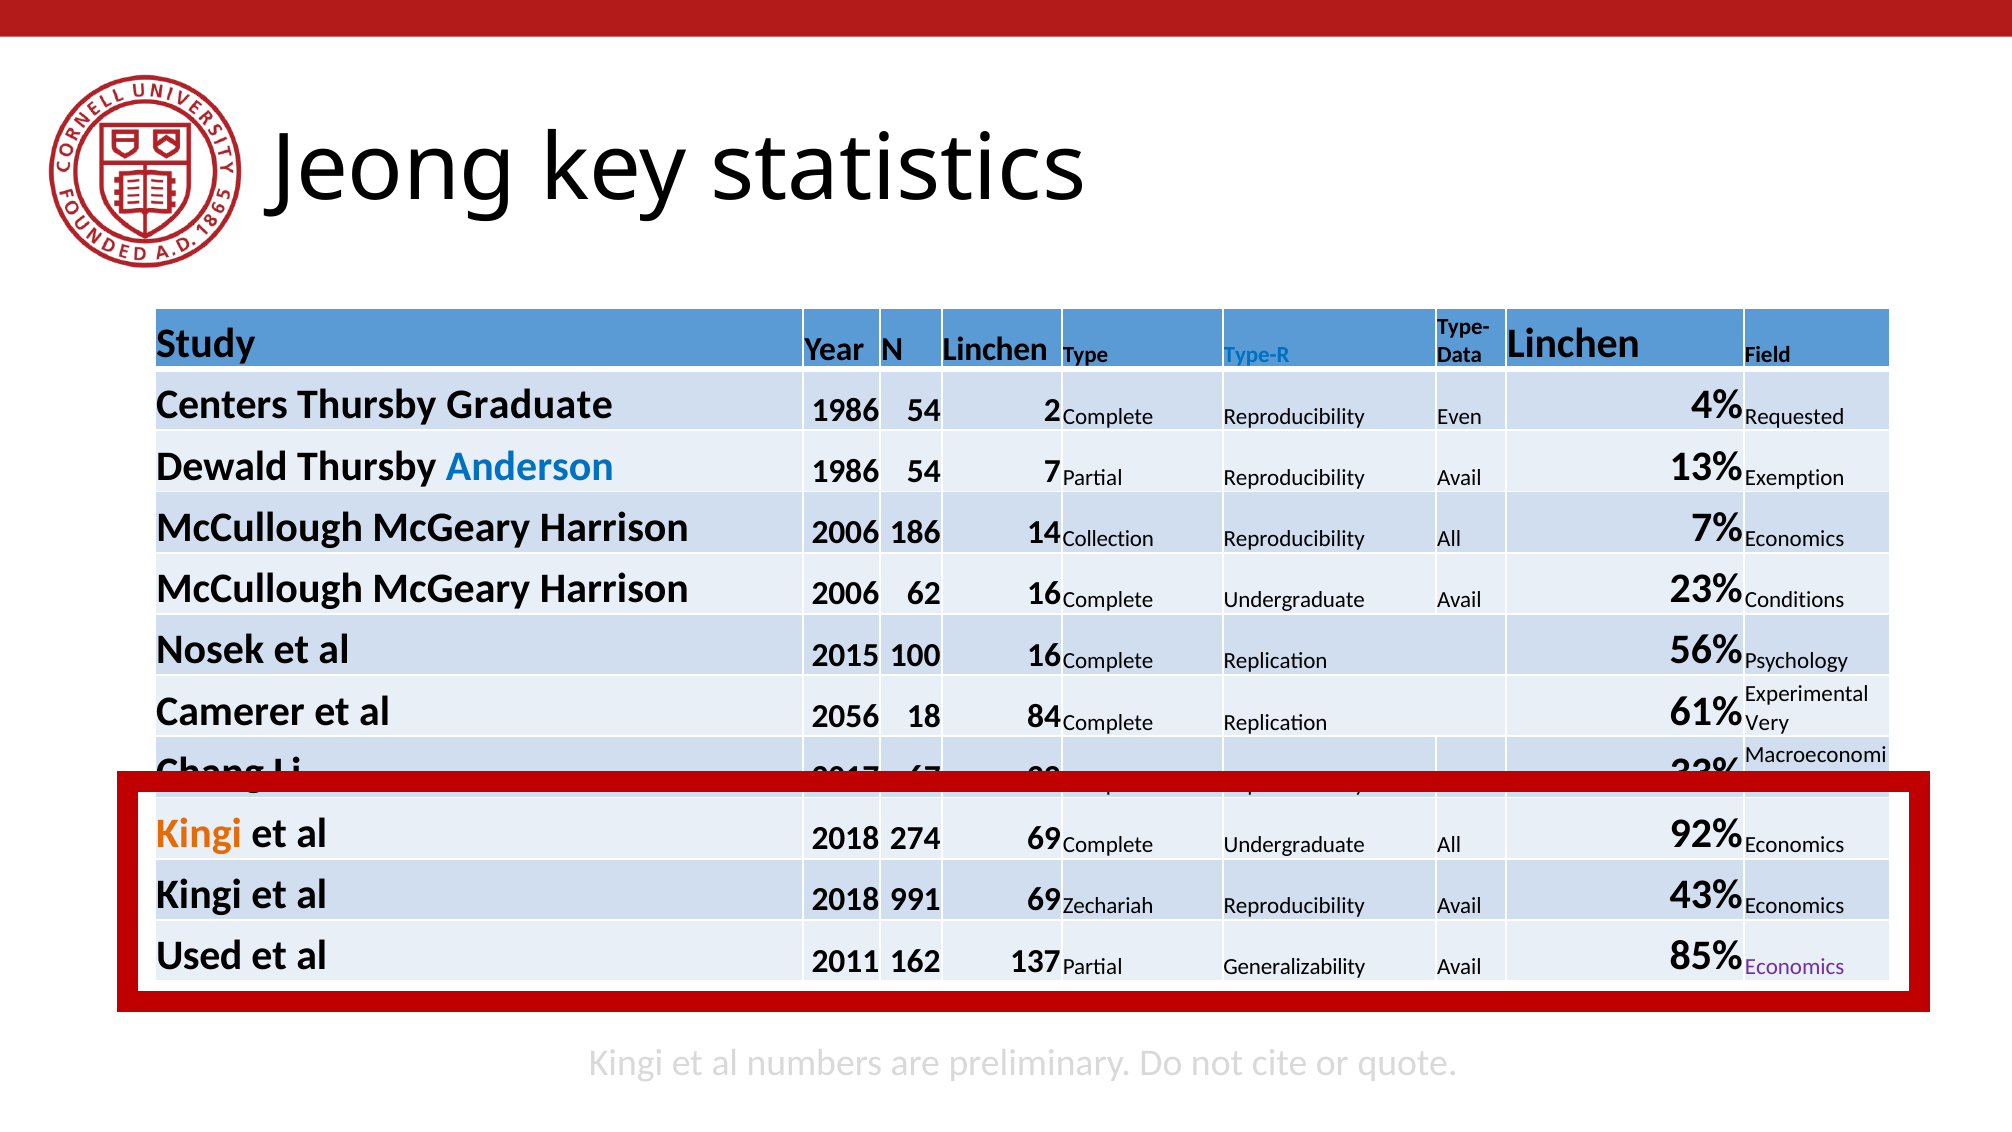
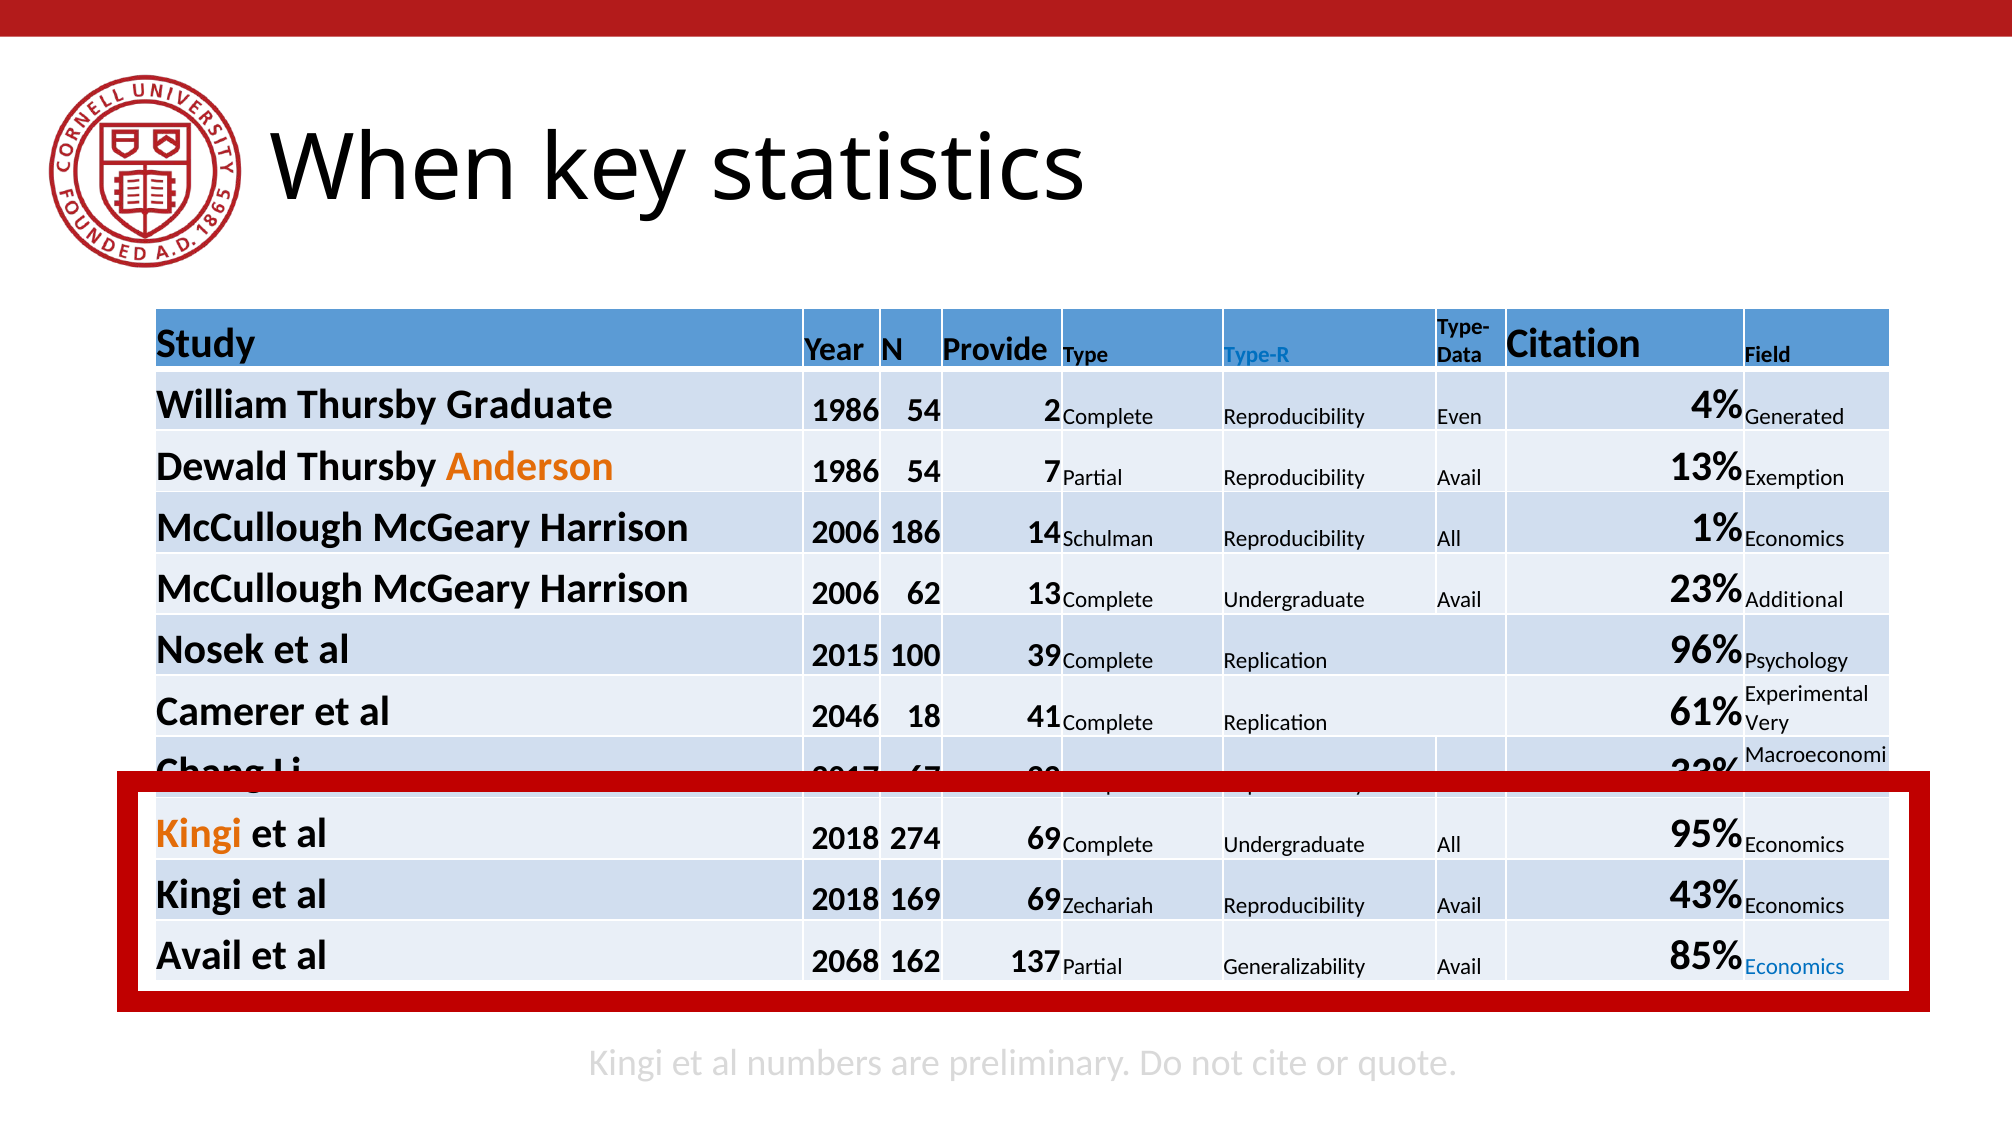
Jeong: Jeong -> When
N Linchen: Linchen -> Provide
Linchen at (1574, 344): Linchen -> Citation
Centers: Centers -> William
Requested: Requested -> Generated
Anderson colour: blue -> orange
Collection: Collection -> Schulman
7%: 7% -> 1%
62 16: 16 -> 13
Conditions: Conditions -> Additional
100 16: 16 -> 39
56%: 56% -> 96%
2056: 2056 -> 2046
84: 84 -> 41
92%: 92% -> 95%
991: 991 -> 169
Used at (199, 956): Used -> Avail
2011: 2011 -> 2068
Economics at (1795, 967) colour: purple -> blue
